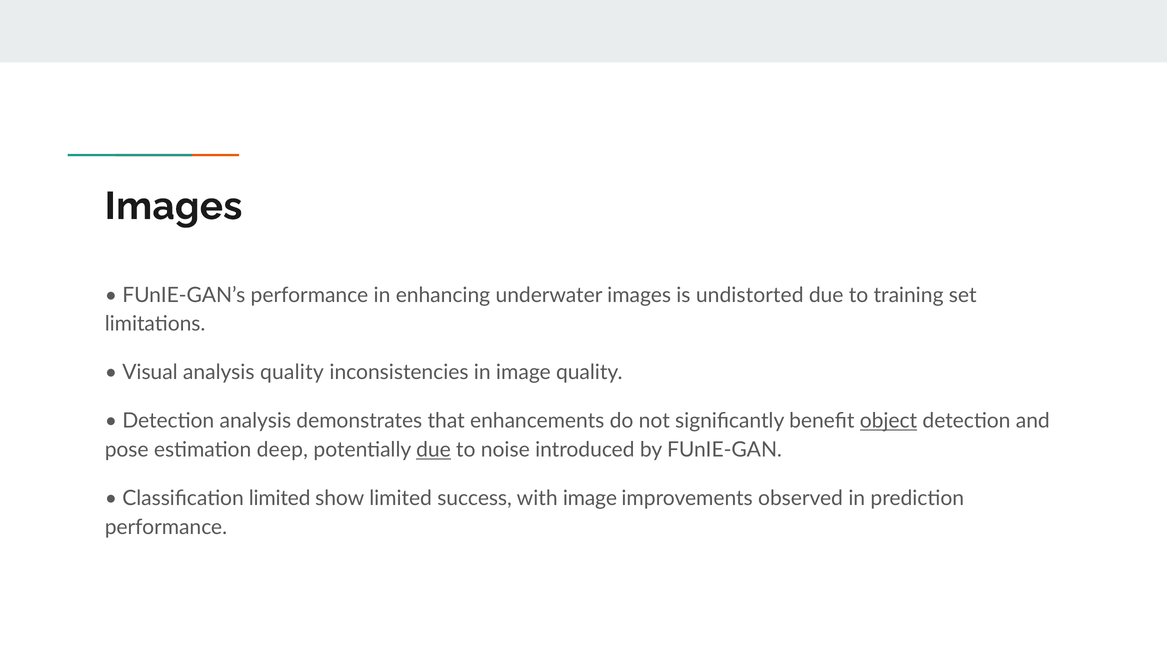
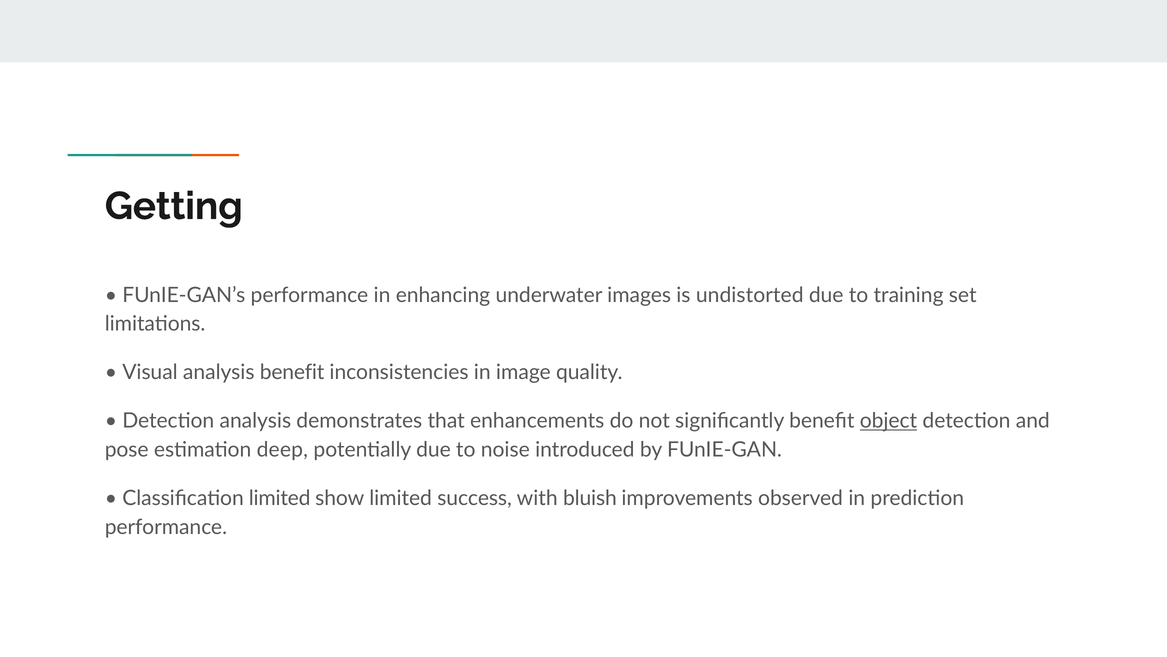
Images at (174, 206): Images -> Getting
analysis quality: quality -> benefit
due at (433, 449) underline: present -> none
with image: image -> bluish
